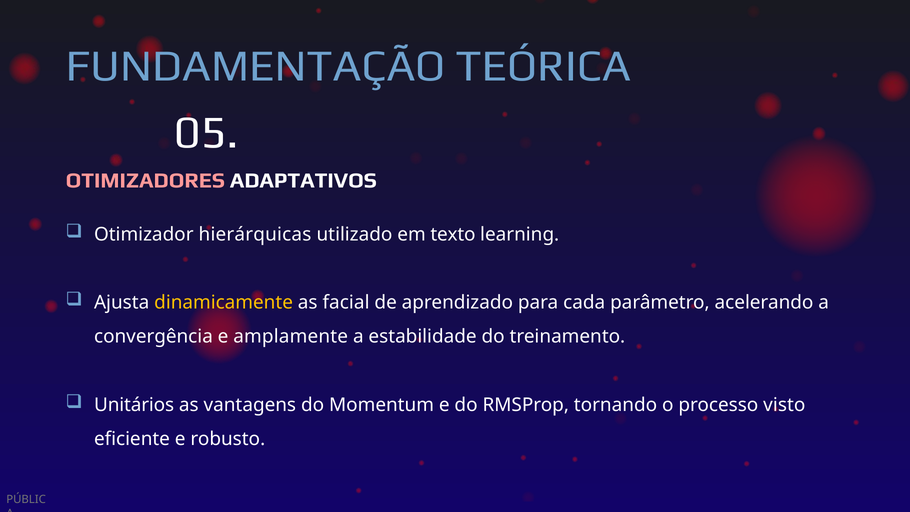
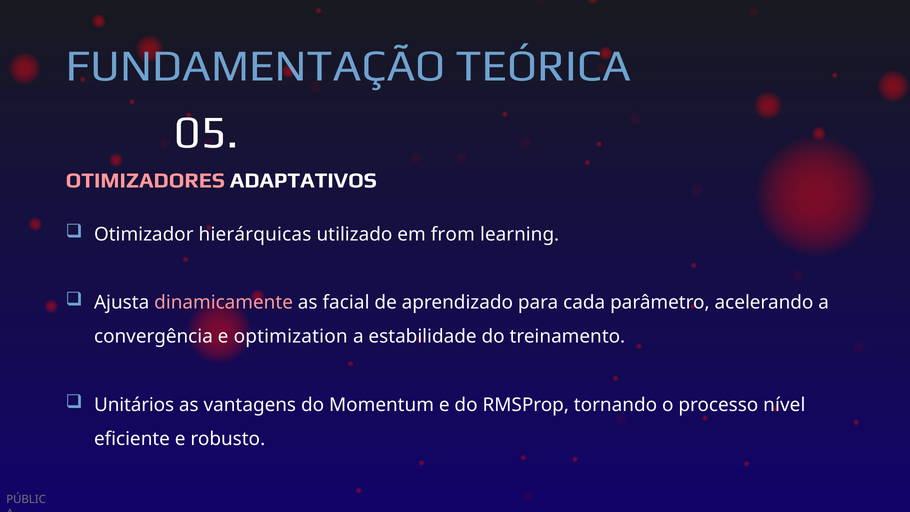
texto: texto -> from
dinamicamente colour: yellow -> pink
amplamente: amplamente -> optimization
visto: visto -> nível
